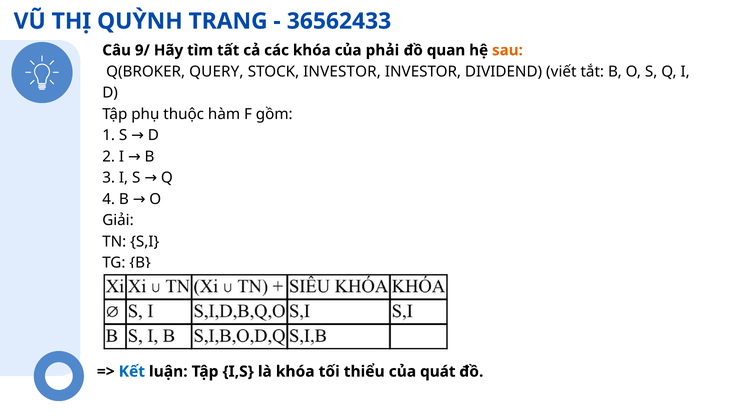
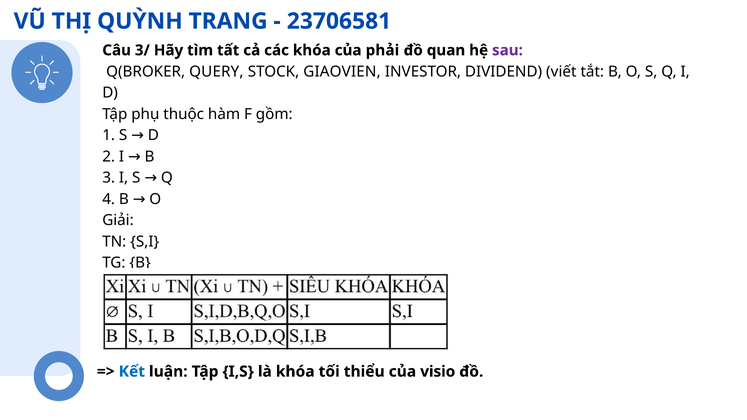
36562433: 36562433 -> 23706581
9/: 9/ -> 3/
sau colour: orange -> purple
STOCK INVESTOR: INVESTOR -> GIAOVIEN
quát: quát -> visio
